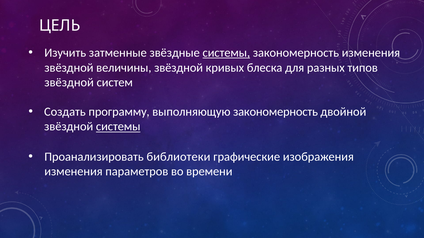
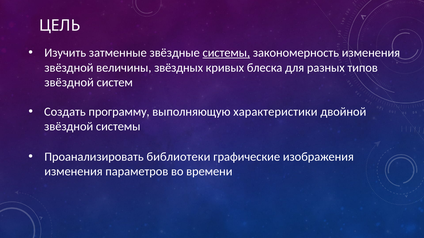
величины звёздной: звёздной -> звёздных
выполняющую закономерность: закономерность -> характеристики
системы at (118, 127) underline: present -> none
